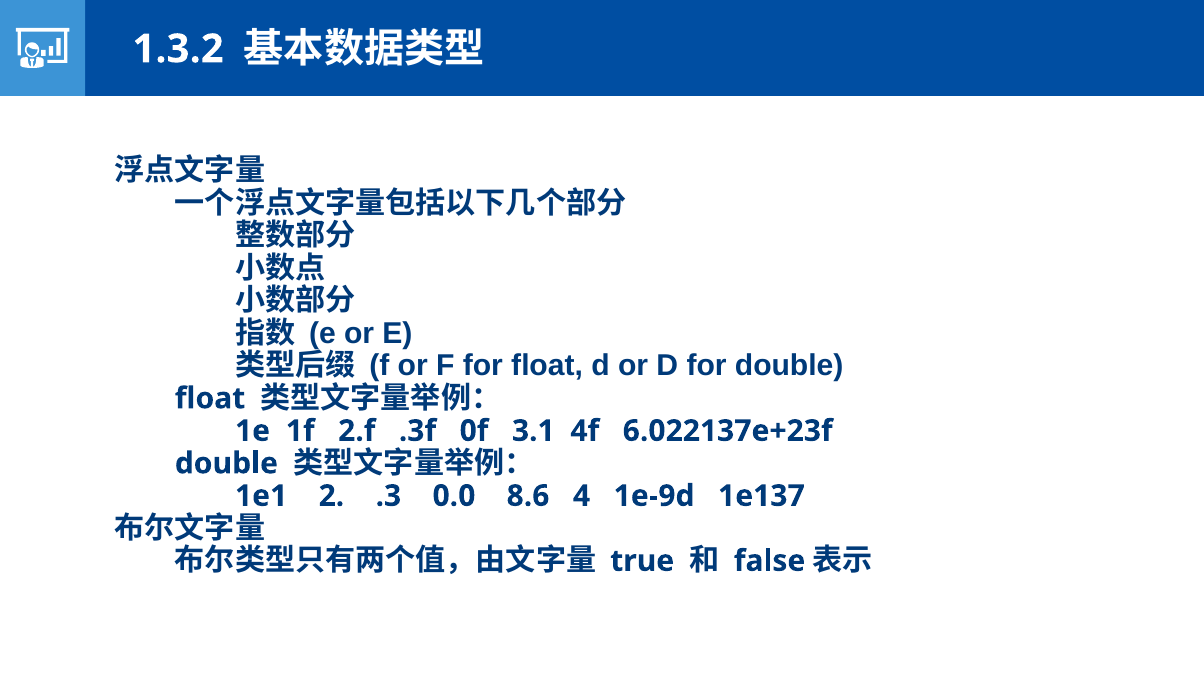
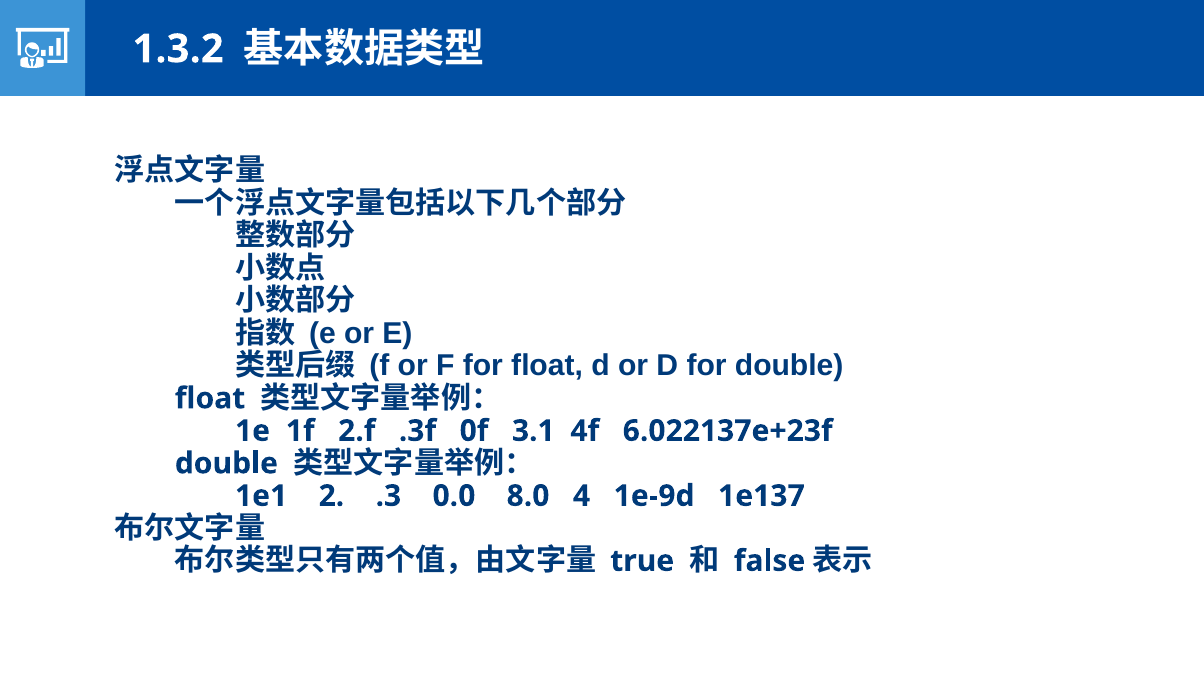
8.6: 8.6 -> 8.0
